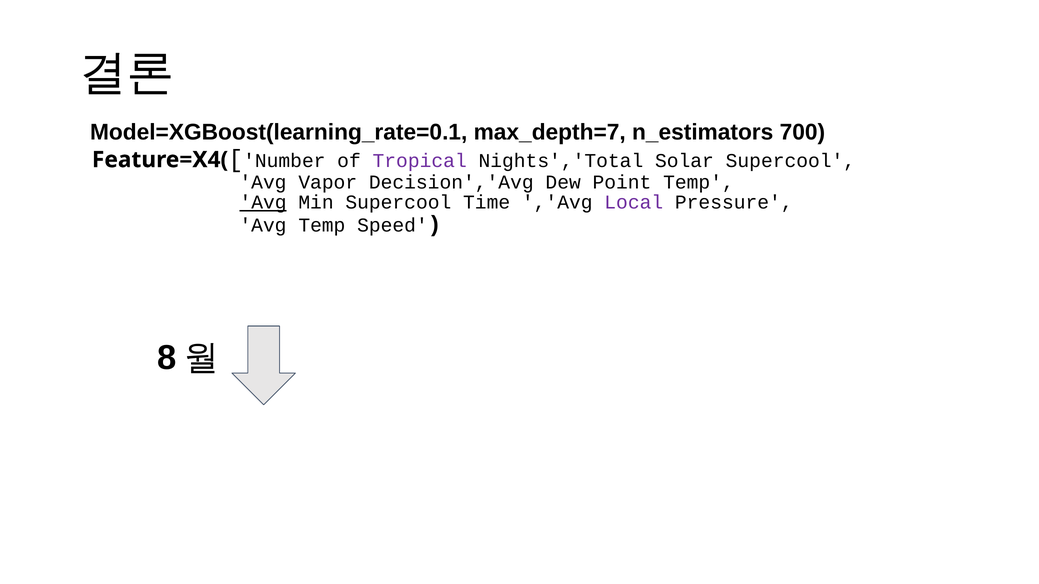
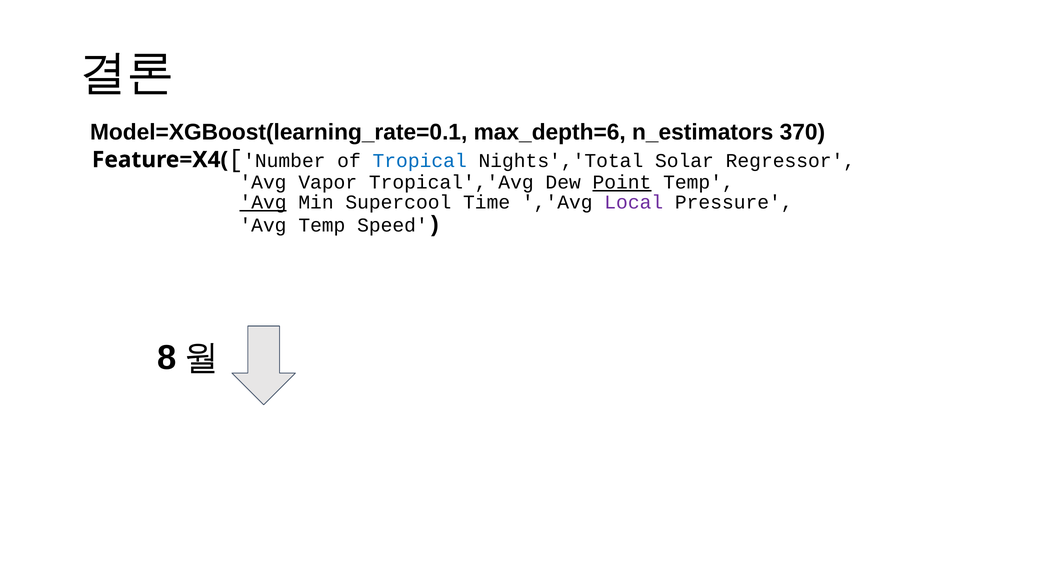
max_depth=7: max_depth=7 -> max_depth=6
700: 700 -> 370
Tropical colour: purple -> blue
Solar Supercool: Supercool -> Regressor
Decision','Avg: Decision','Avg -> Tropical','Avg
Point underline: none -> present
